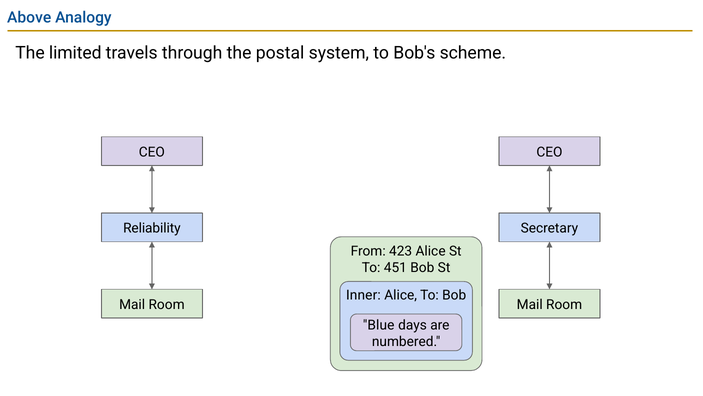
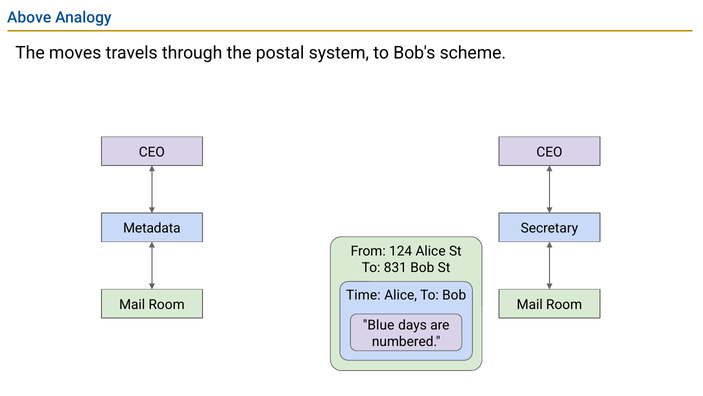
limited: limited -> moves
Reliability: Reliability -> Metadata
423: 423 -> 124
451: 451 -> 831
Inner: Inner -> Time
